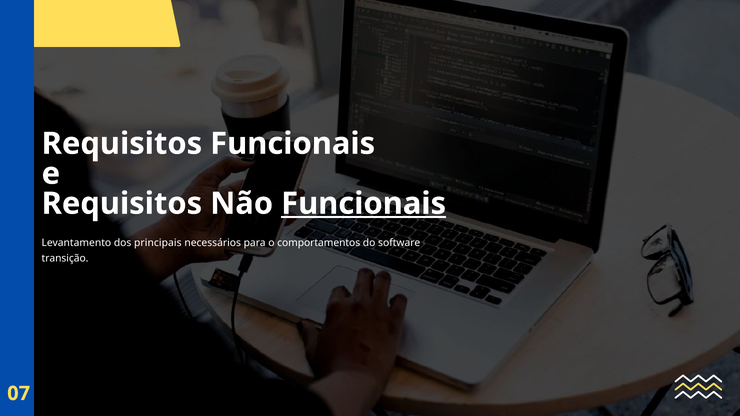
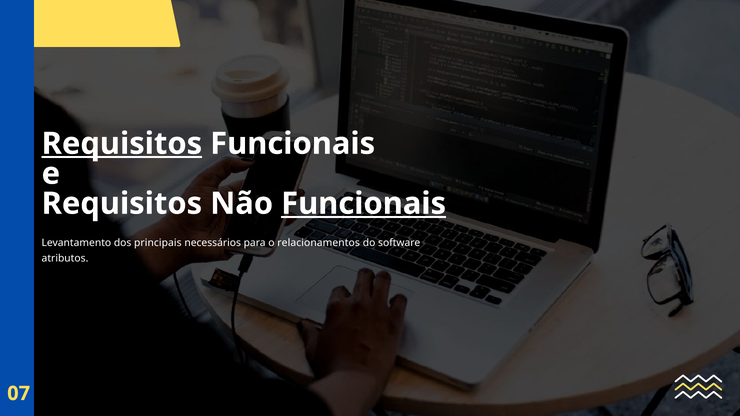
Requisitos at (122, 144) underline: none -> present
comportamentos: comportamentos -> relacionamentos
transição: transição -> atributos
